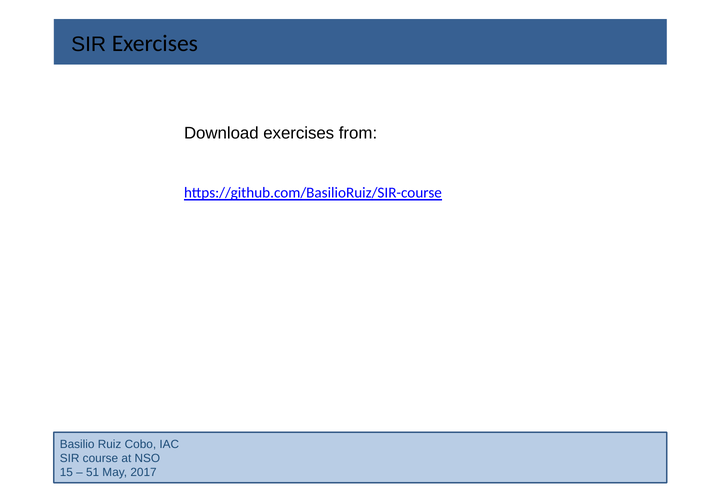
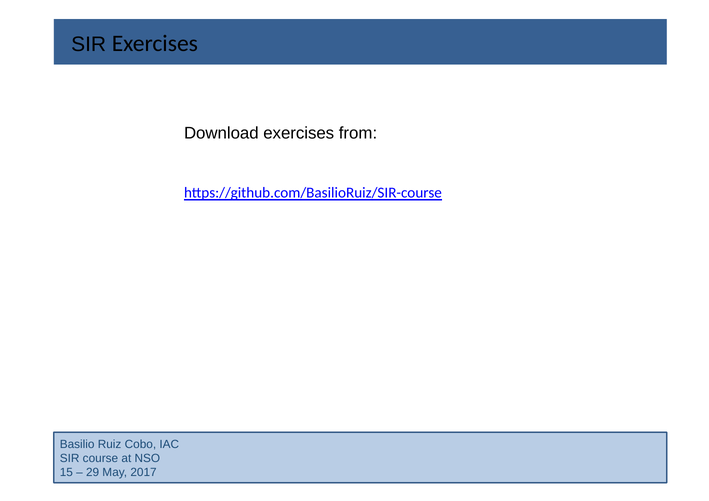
51: 51 -> 29
